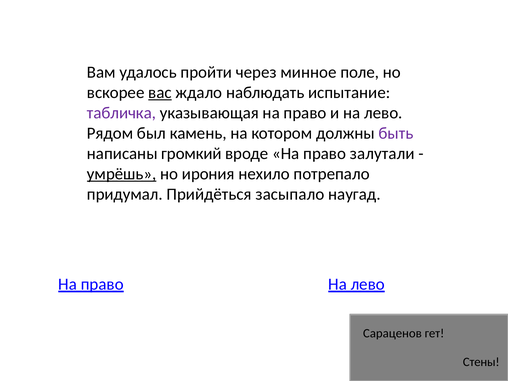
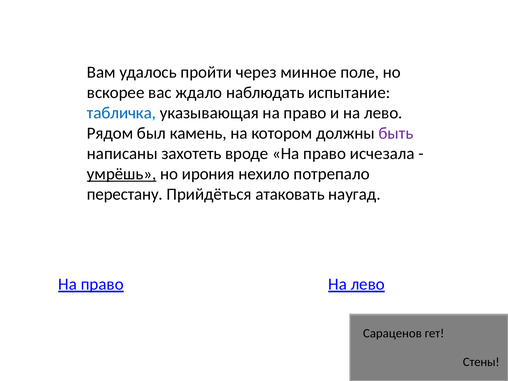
вас underline: present -> none
табличка colour: purple -> blue
громкий: громкий -> захотеть
залутали: залутали -> исчезала
придумал: придумал -> перестану
засыпало: засыпало -> атаковать
